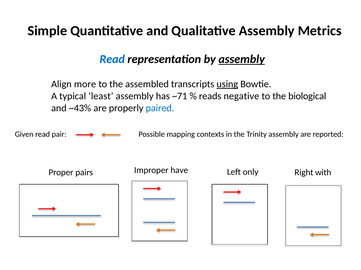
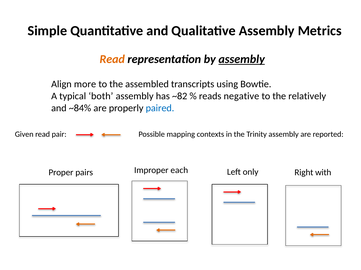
Read at (112, 59) colour: blue -> orange
using underline: present -> none
least: least -> both
~71: ~71 -> ~82
biological: biological -> relatively
~43%: ~43% -> ~84%
have: have -> each
